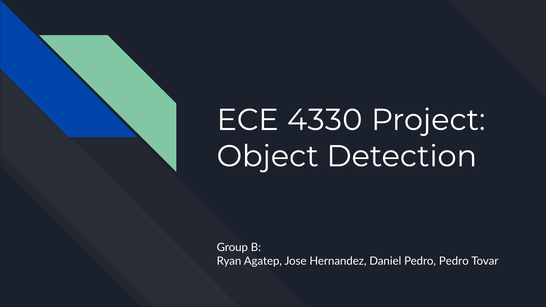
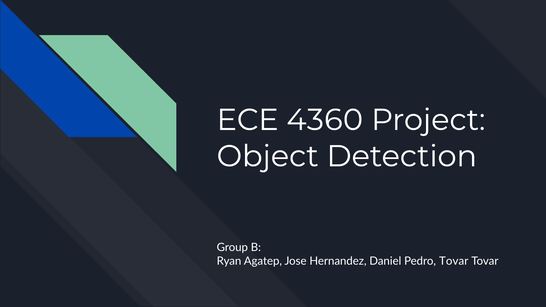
4330: 4330 -> 4360
Pedro Pedro: Pedro -> Tovar
